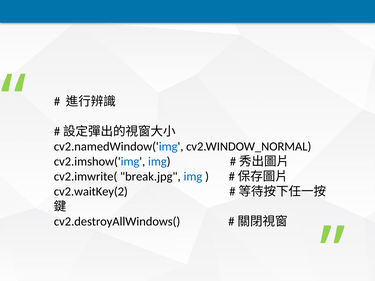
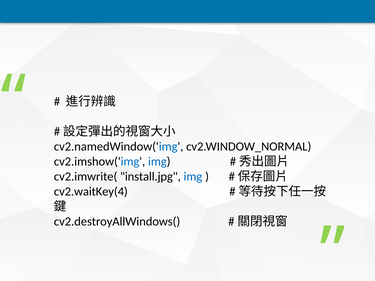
break.jpg: break.jpg -> install.jpg
cv2.waitKey(2: cv2.waitKey(2 -> cv2.waitKey(4
